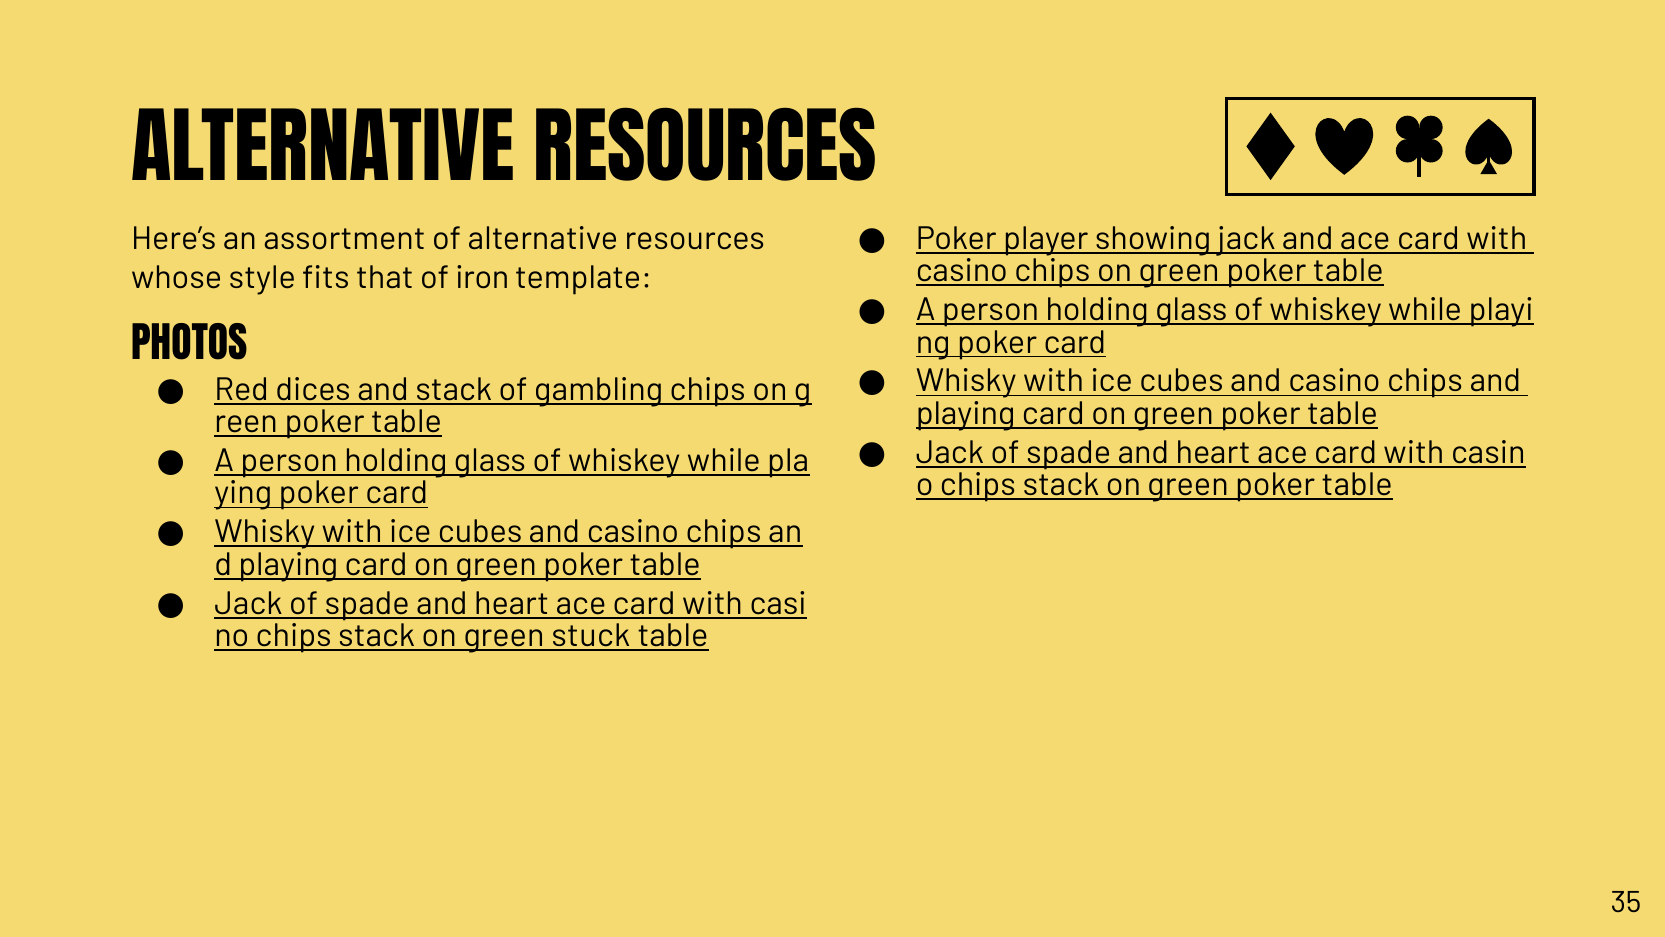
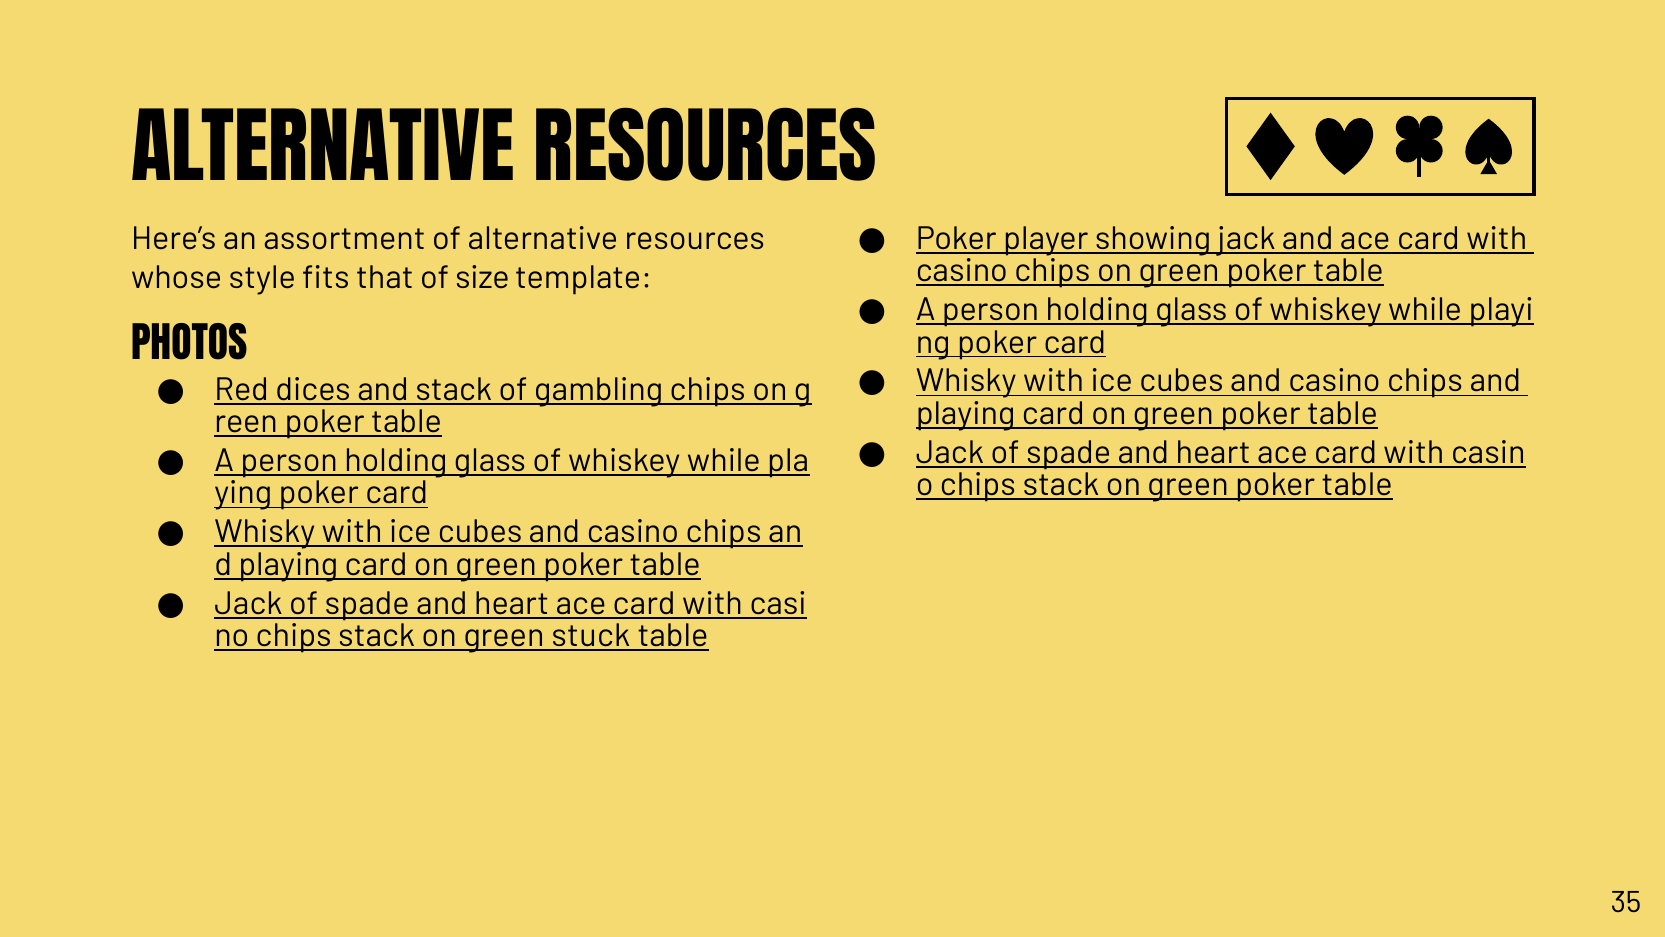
iron: iron -> size
